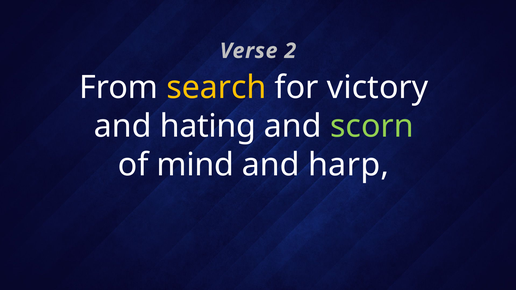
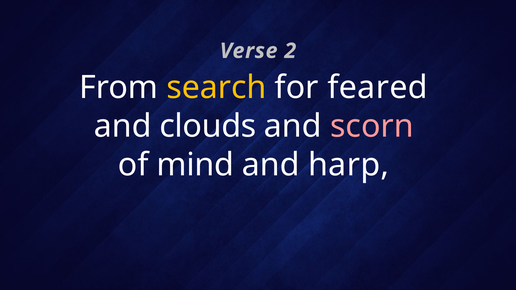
victory: victory -> feared
hating: hating -> clouds
scorn colour: light green -> pink
